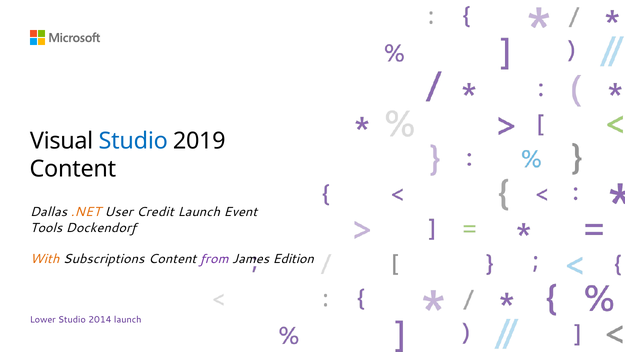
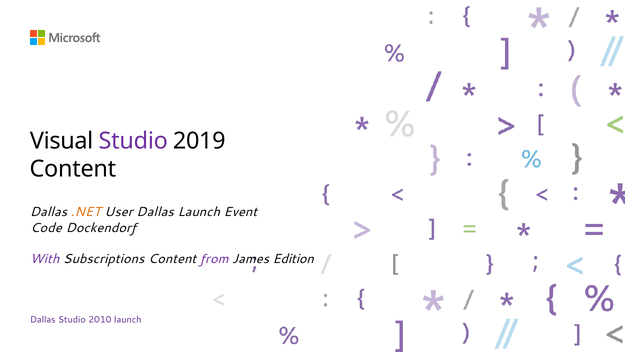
Studio at (133, 141) colour: blue -> purple
User Credit: Credit -> Dallas
Tools: Tools -> Code
With colour: orange -> purple
Lower at (43, 319): Lower -> Dallas
2014: 2014 -> 2010
